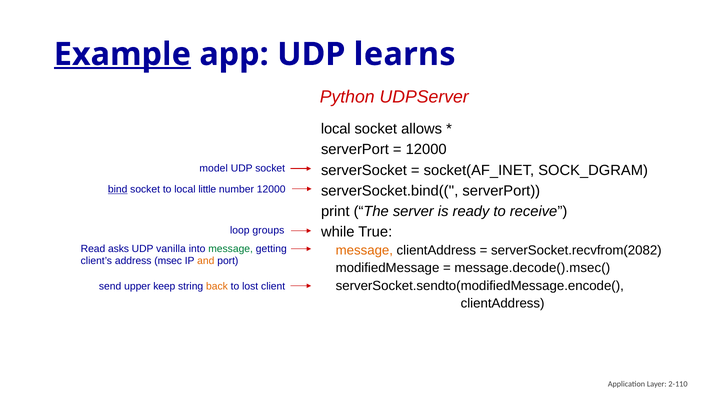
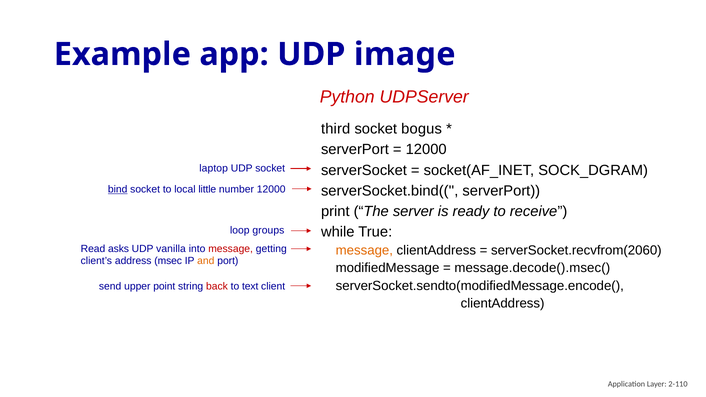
Example underline: present -> none
learns: learns -> image
local at (336, 129): local -> third
allows: allows -> bogus
model: model -> laptop
message at (231, 249) colour: green -> red
serverSocket.recvfrom(2082: serverSocket.recvfrom(2082 -> serverSocket.recvfrom(2060
keep: keep -> point
back colour: orange -> red
lost: lost -> text
